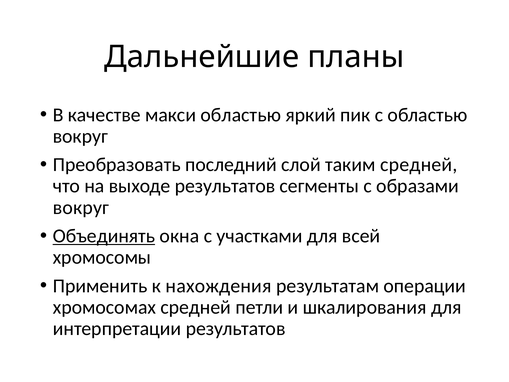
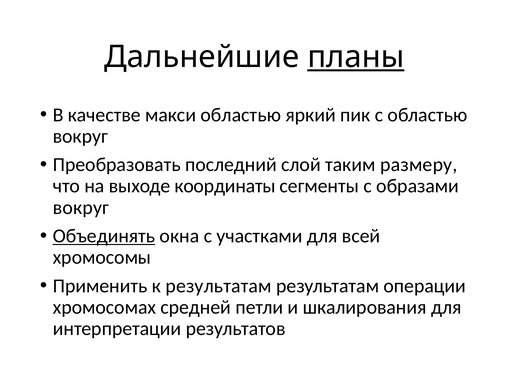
планы underline: none -> present
таким средней: средней -> размеру
выходе результатов: результатов -> координаты
к нахождения: нахождения -> результатам
